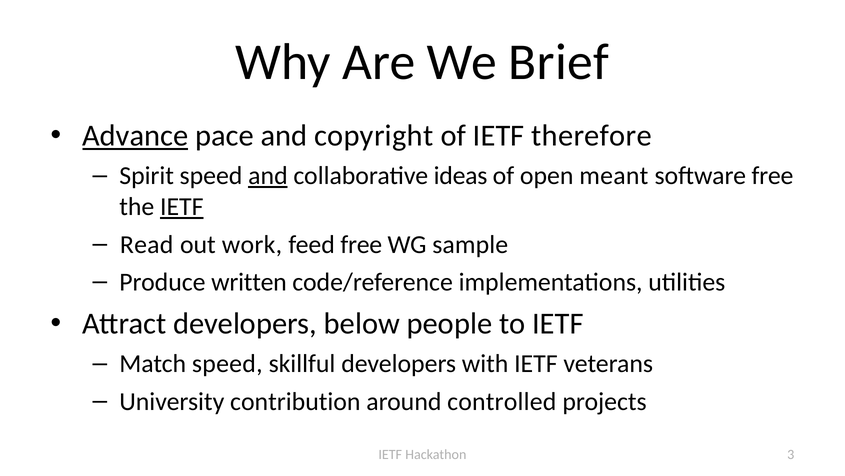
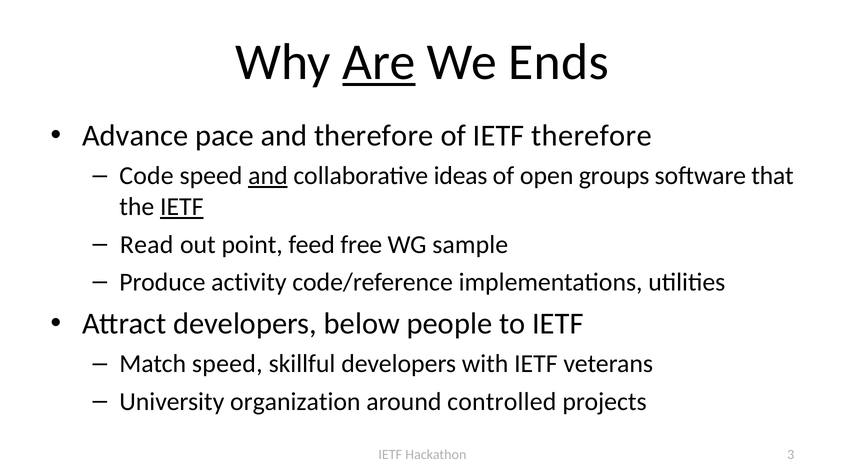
Are underline: none -> present
Brief: Brief -> Ends
Advance underline: present -> none
and copyright: copyright -> therefore
Spirit: Spirit -> Code
meant: meant -> groups
software free: free -> that
work: work -> point
written: written -> activity
contribution: contribution -> organization
